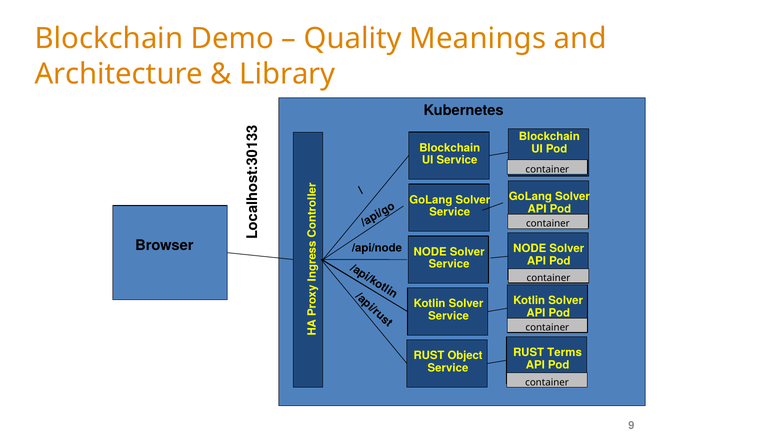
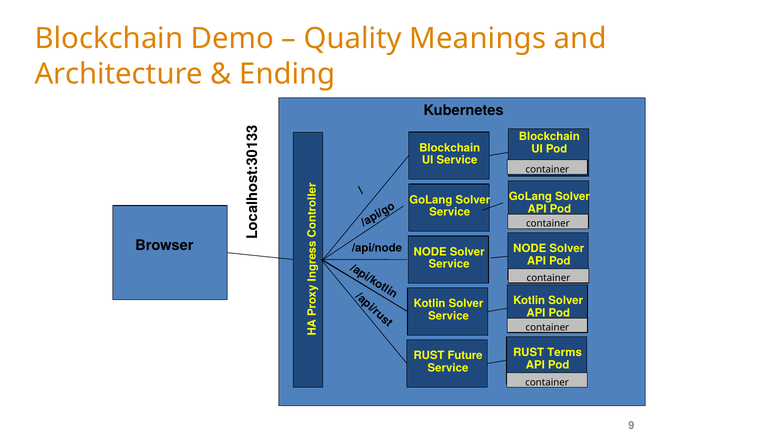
Library: Library -> Ending
Object: Object -> Future
